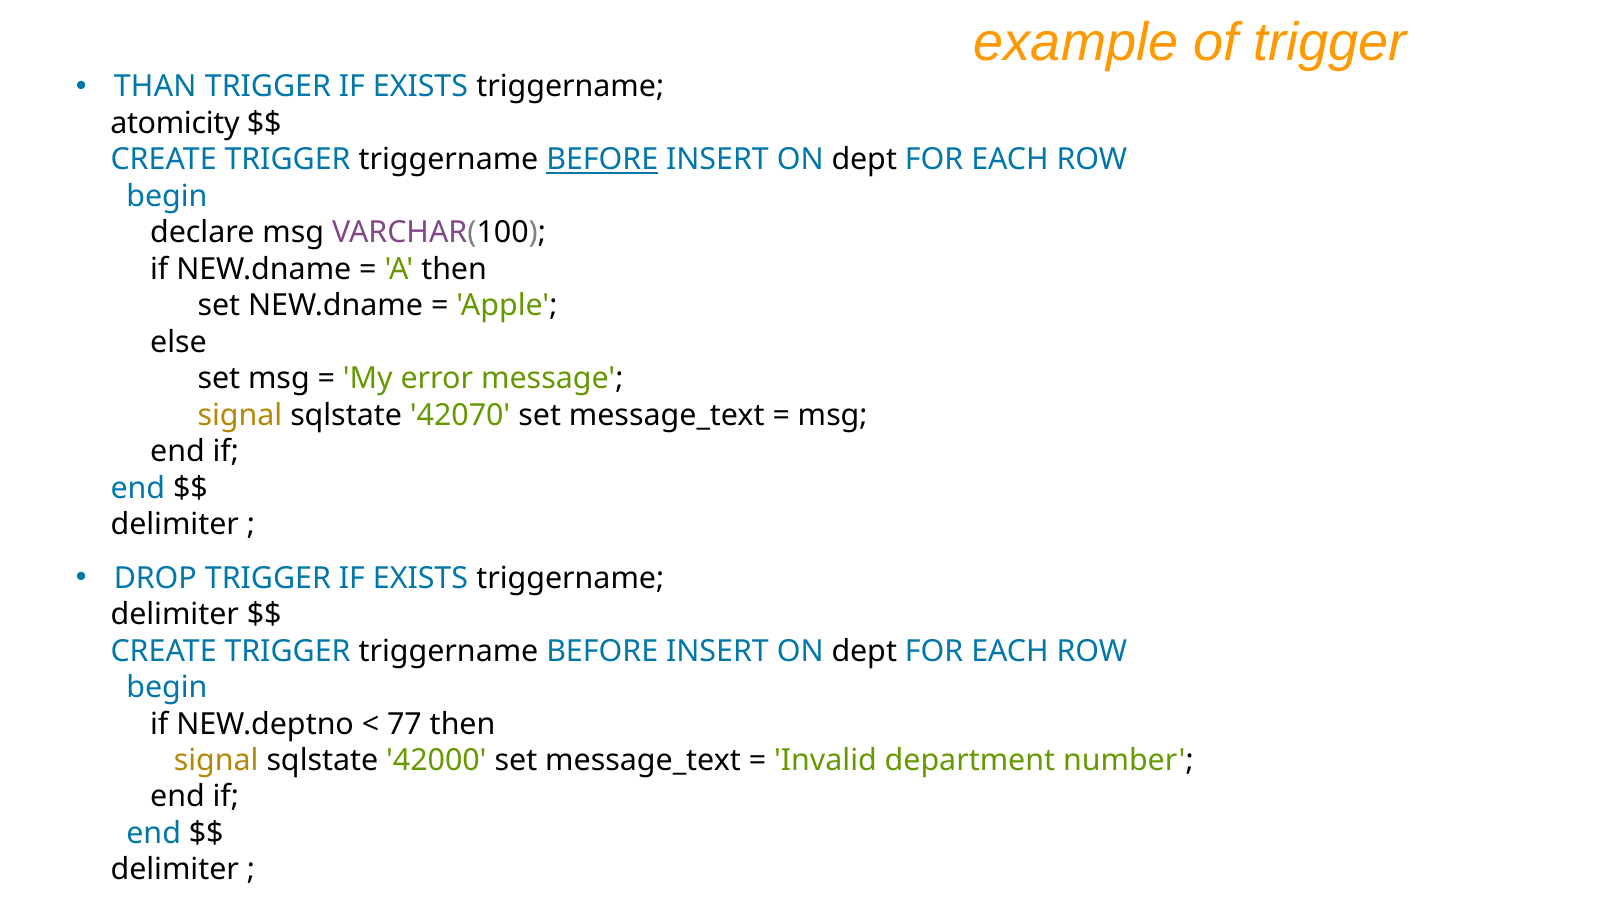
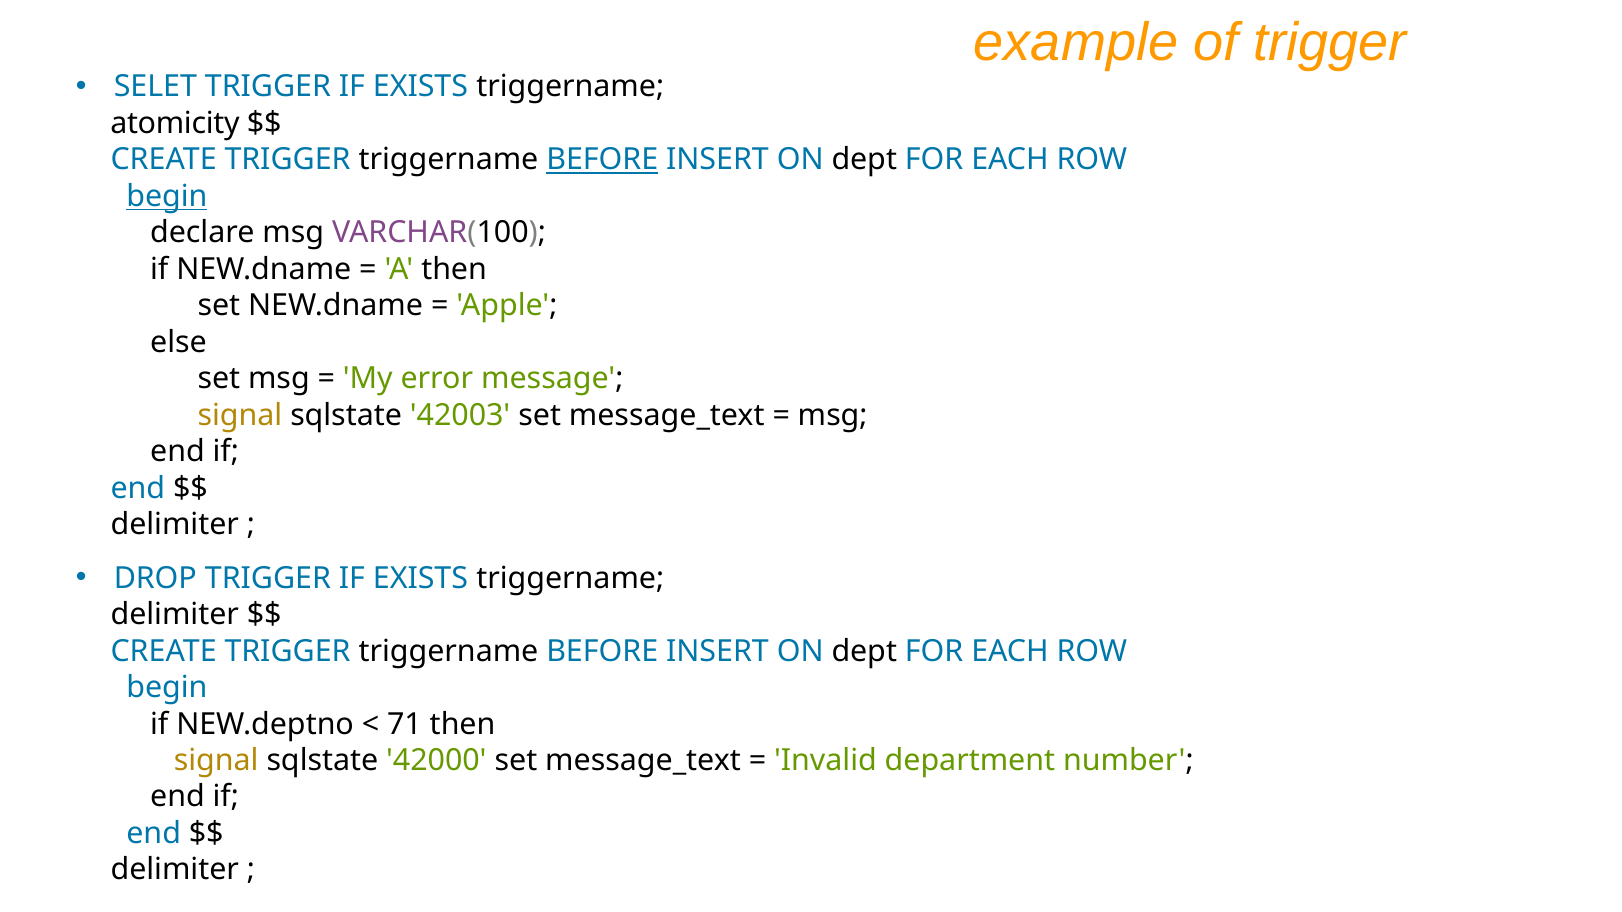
THAN: THAN -> SELET
begin at (167, 196) underline: none -> present
42070: 42070 -> 42003
77: 77 -> 71
